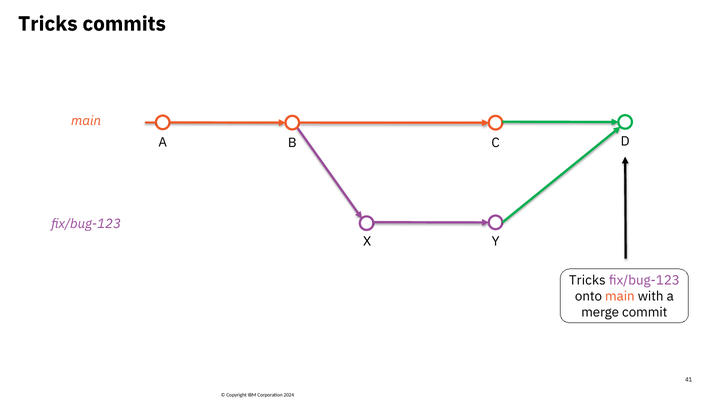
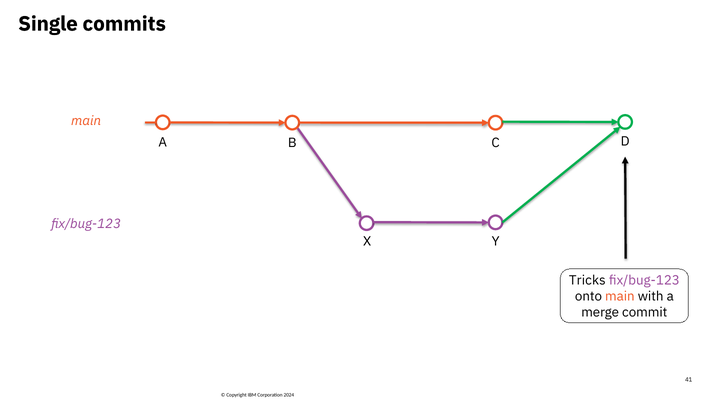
Tricks at (48, 24): Tricks -> Single
